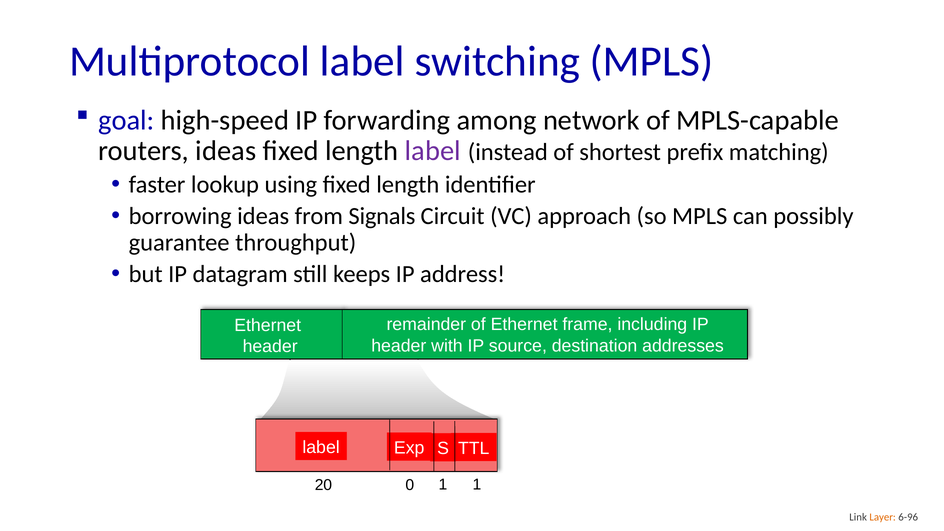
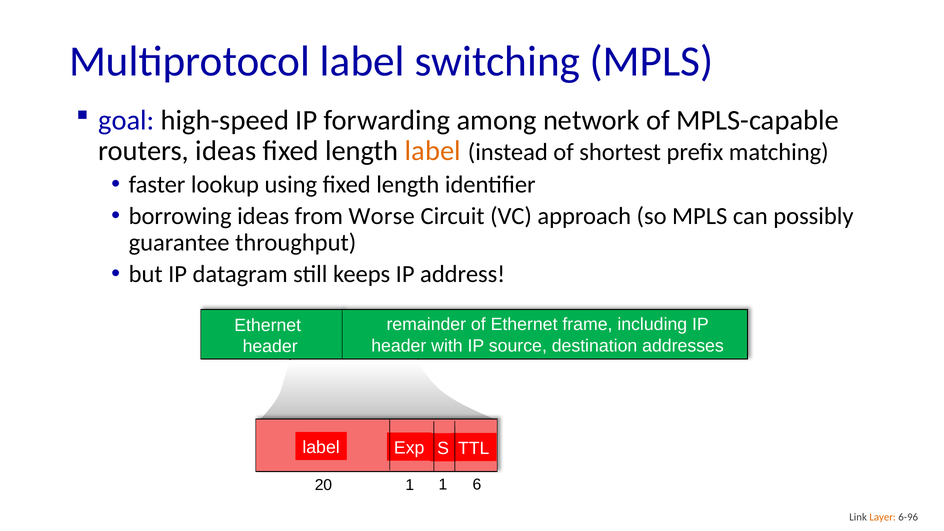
label at (433, 151) colour: purple -> orange
Signals: Signals -> Worse
20 0: 0 -> 1
1 1: 1 -> 6
